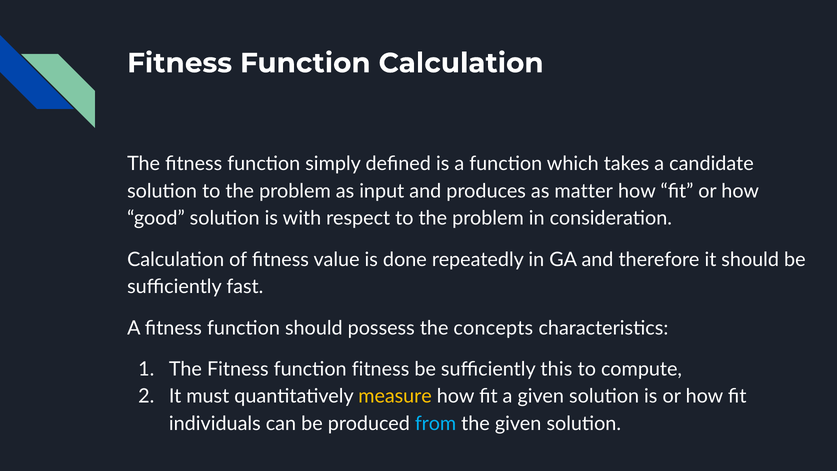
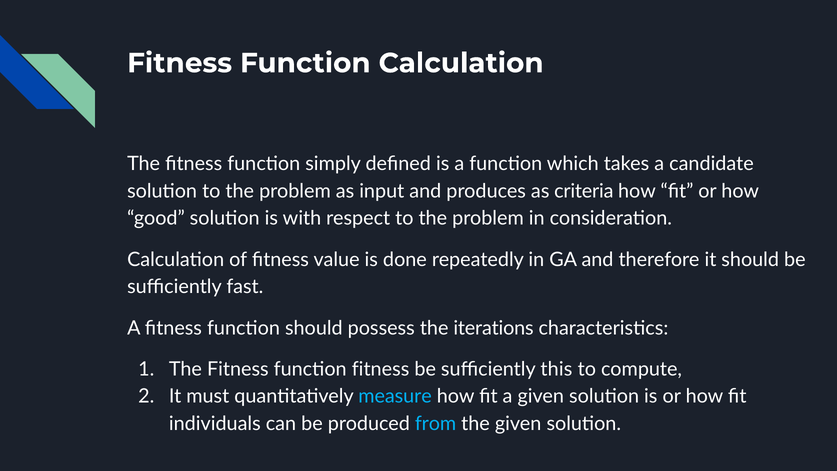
matter: matter -> criteria
concepts: concepts -> iterations
measure colour: yellow -> light blue
